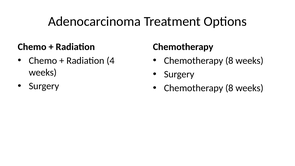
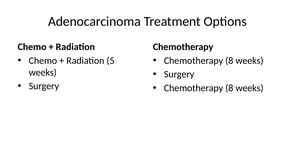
4: 4 -> 5
